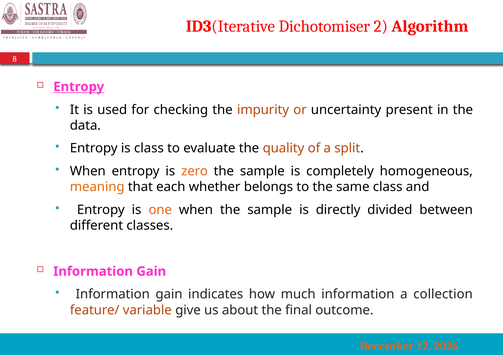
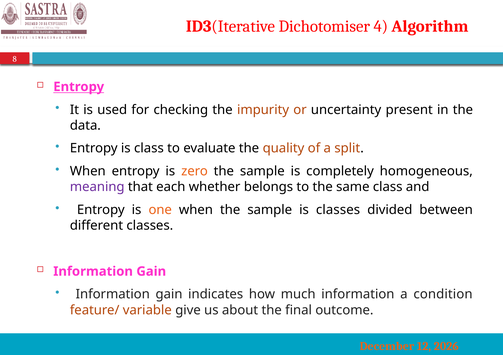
2: 2 -> 4
meaning colour: orange -> purple
is directly: directly -> classes
collection: collection -> condition
